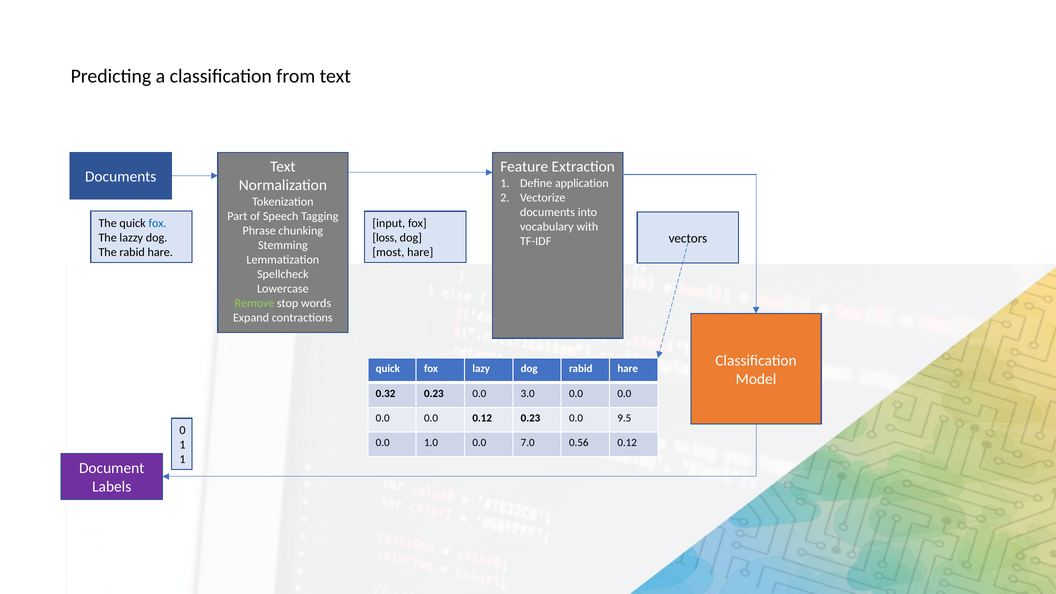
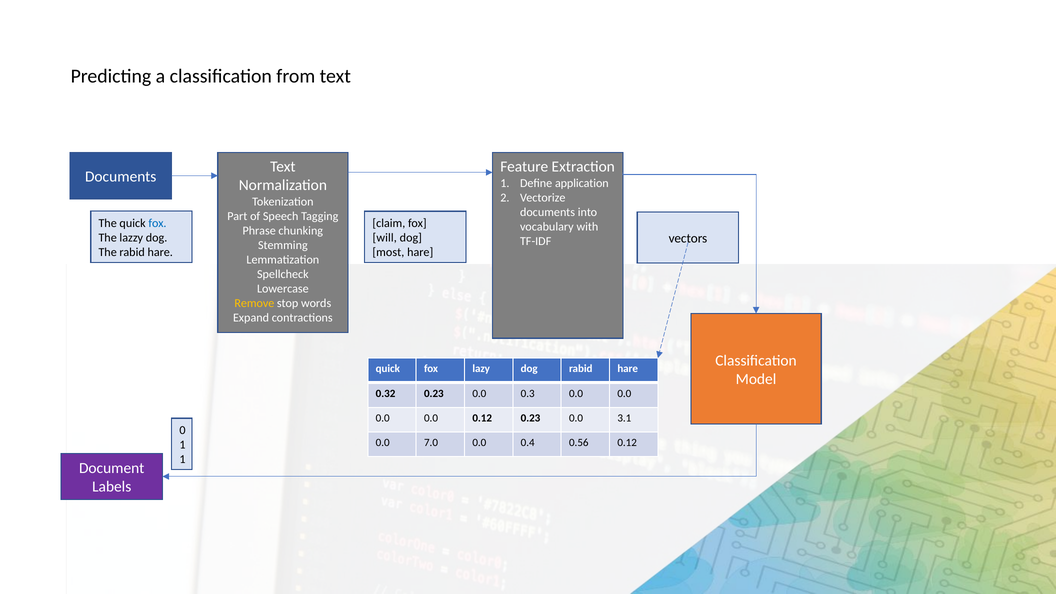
input: input -> claim
loss: loss -> will
Remove colour: light green -> yellow
3.0: 3.0 -> 0.3
9.5: 9.5 -> 3.1
1.0: 1.0 -> 7.0
7.0: 7.0 -> 0.4
